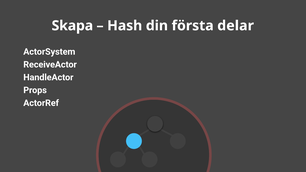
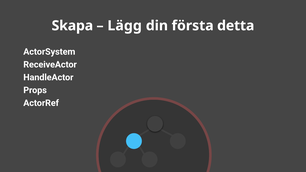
Hash: Hash -> Lägg
delar: delar -> detta
